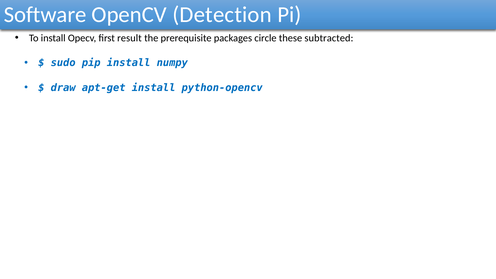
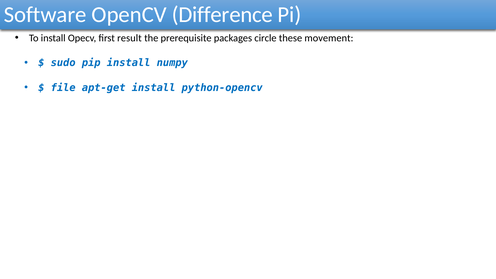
Detection: Detection -> Difference
subtracted: subtracted -> movement
draw: draw -> file
